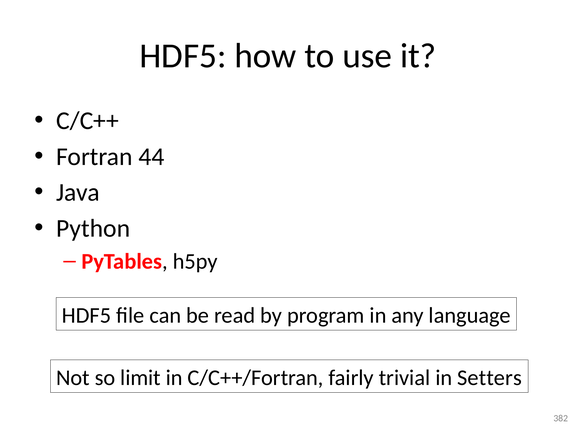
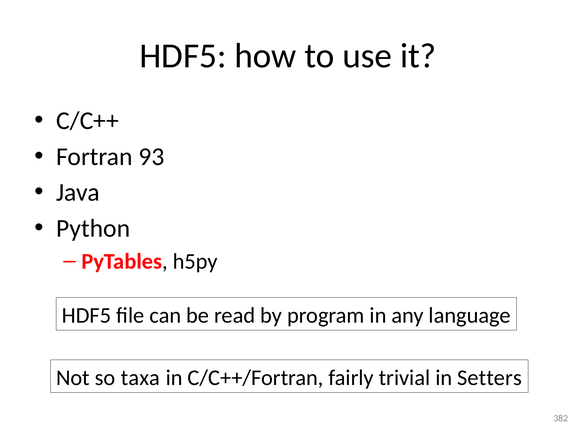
44: 44 -> 93
limit: limit -> taxa
